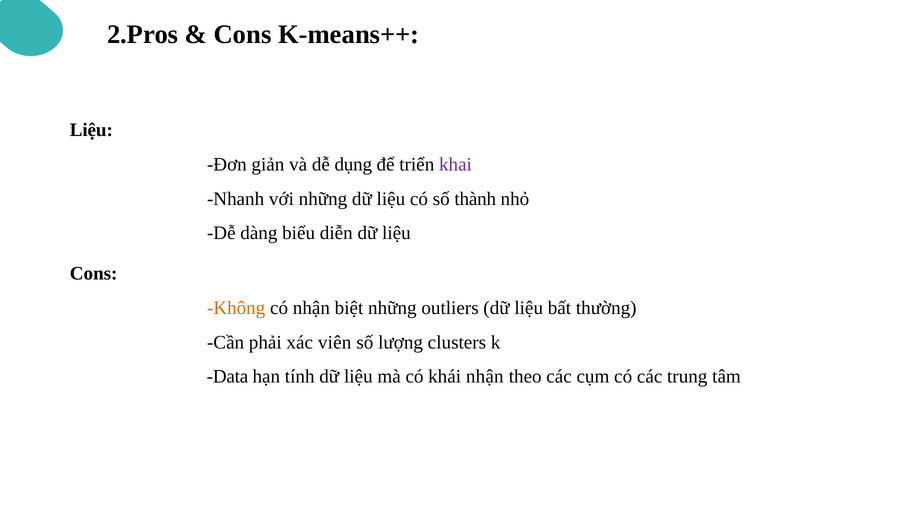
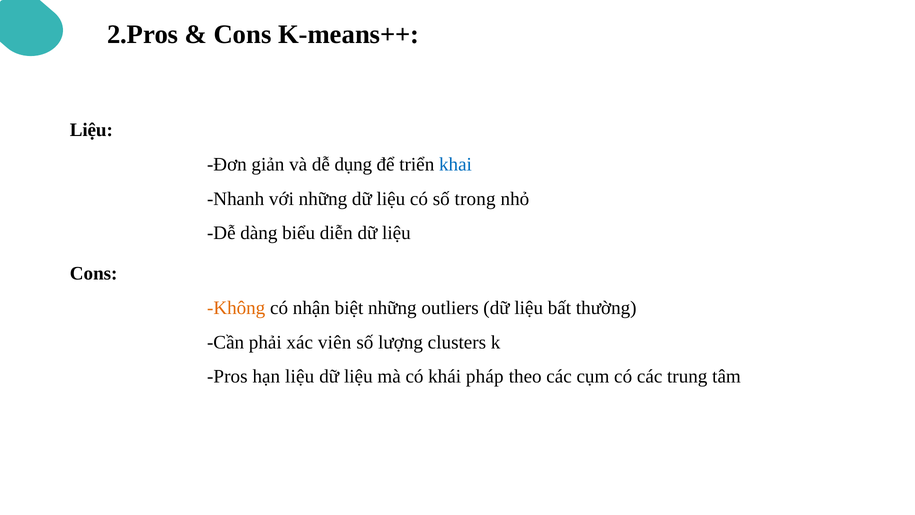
khai colour: purple -> blue
thành: thành -> trong
Data: Data -> Pros
hạn tính: tính -> liệu
khái nhận: nhận -> pháp
